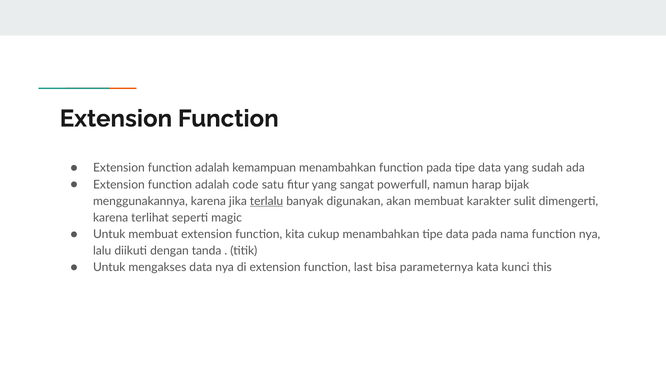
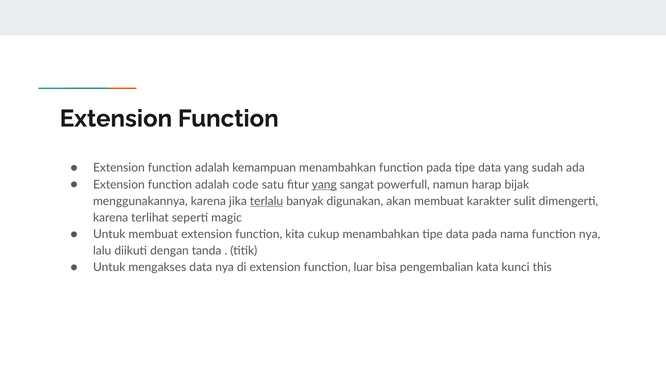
yang at (324, 185) underline: none -> present
last: last -> luar
parameternya: parameternya -> pengembalian
